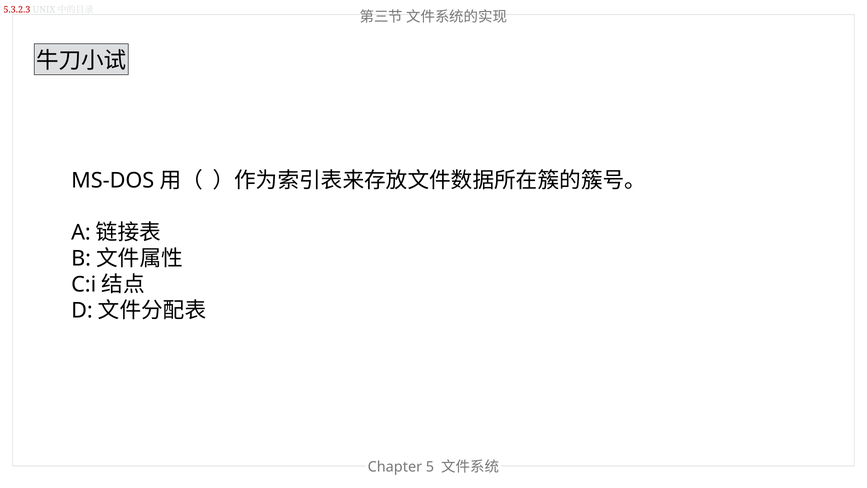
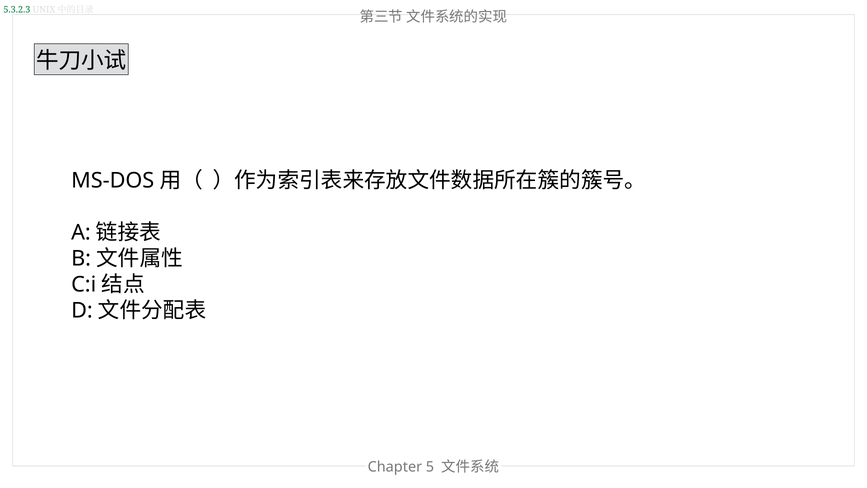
5.3.2.3 colour: red -> green
